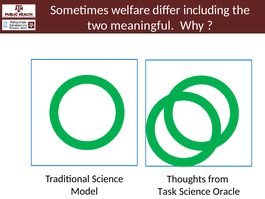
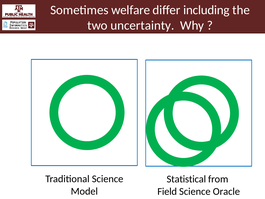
meaningful: meaningful -> uncertainty
Thoughts: Thoughts -> Statistical
Task: Task -> Field
